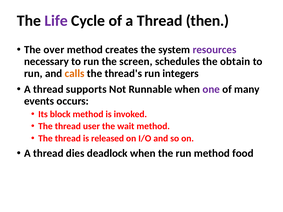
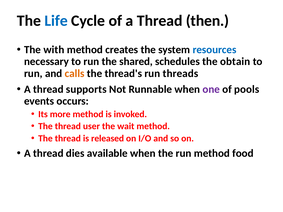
Life colour: purple -> blue
over: over -> with
resources colour: purple -> blue
screen: screen -> shared
integers: integers -> threads
many: many -> pools
block: block -> more
deadlock: deadlock -> available
